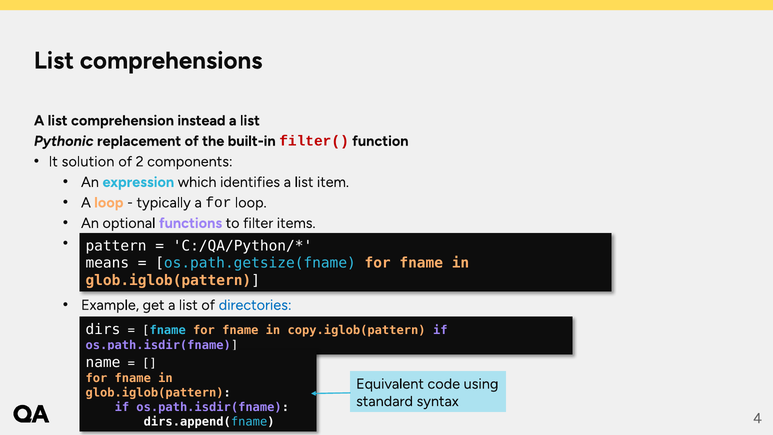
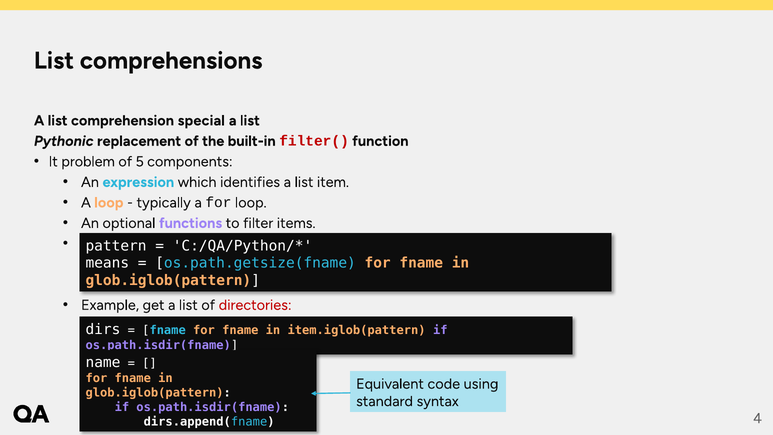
instead: instead -> special
solution: solution -> problem
2: 2 -> 5
directories colour: blue -> red
copy.iglob(pattern: copy.iglob(pattern -> item.iglob(pattern
